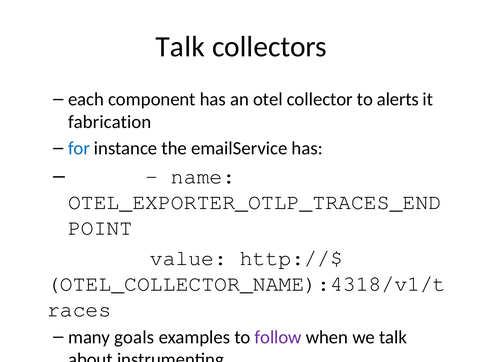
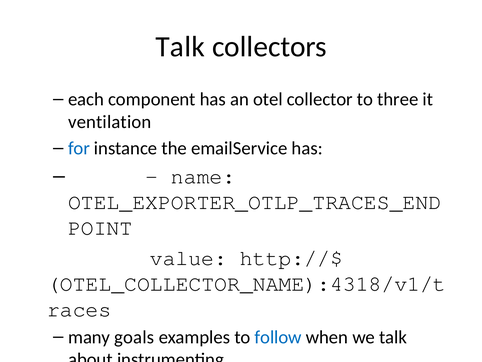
alerts: alerts -> three
fabrication: fabrication -> ventilation
follow colour: purple -> blue
